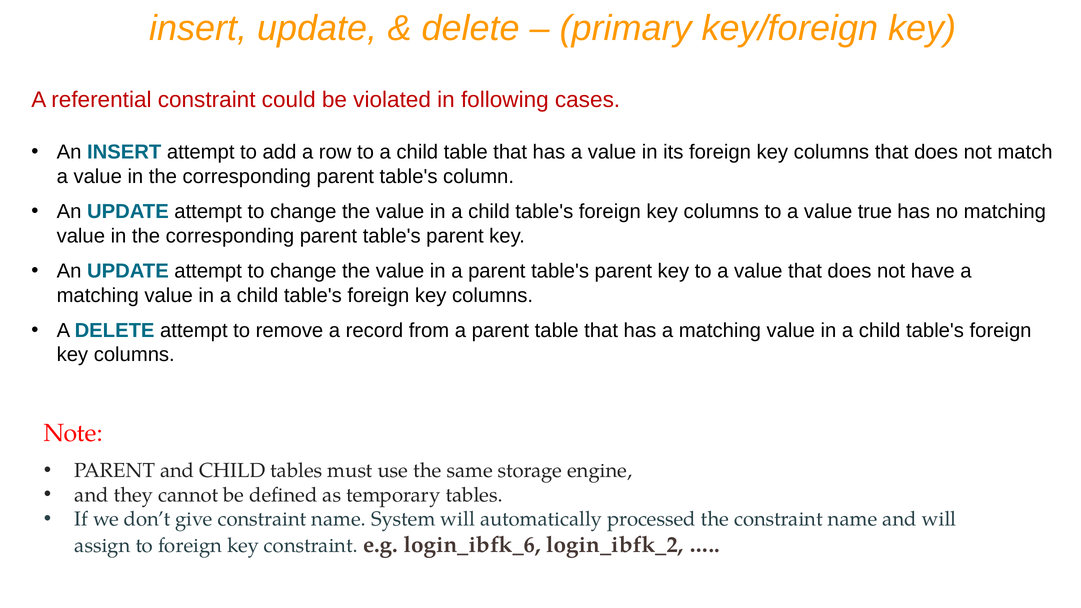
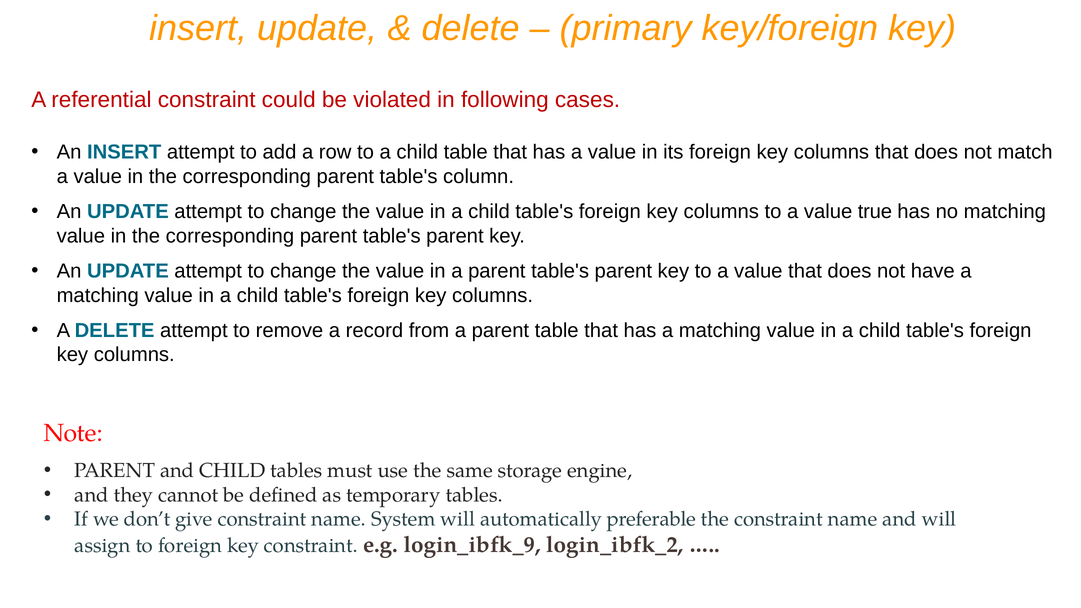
processed: processed -> preferable
login_ibfk_6: login_ibfk_6 -> login_ibfk_9
